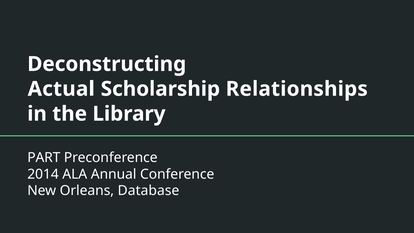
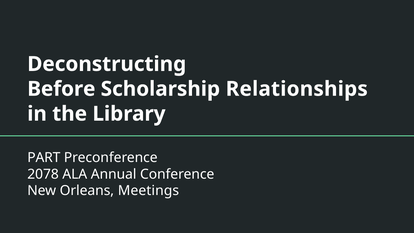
Actual: Actual -> Before
2014: 2014 -> 2078
Database: Database -> Meetings
